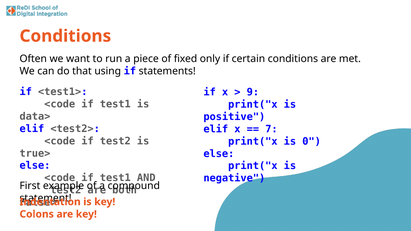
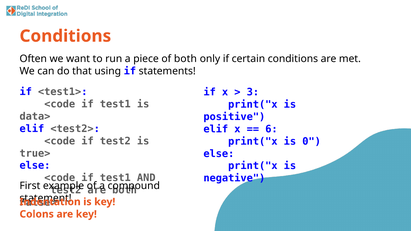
of fixed: fixed -> both
9: 9 -> 3
7: 7 -> 6
